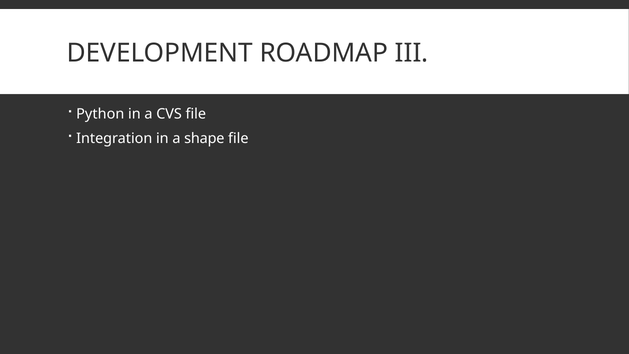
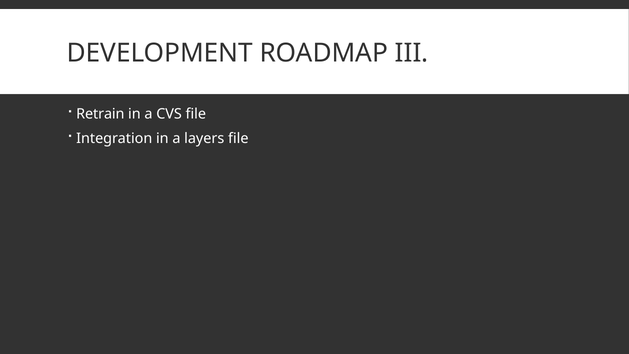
Python: Python -> Retrain
shape: shape -> layers
